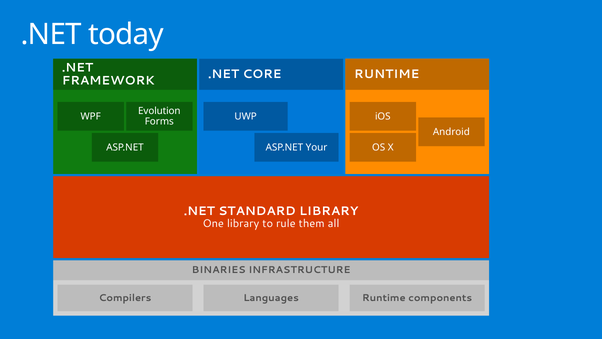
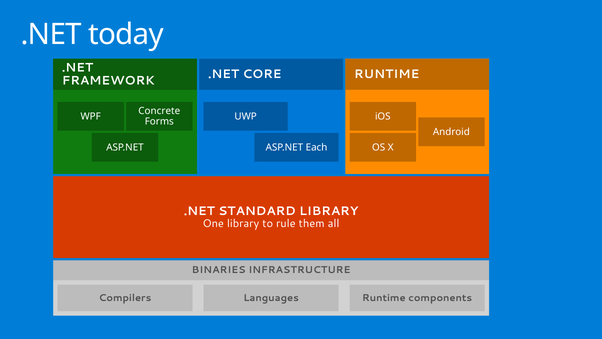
Evolution: Evolution -> Concrete
Your: Your -> Each
